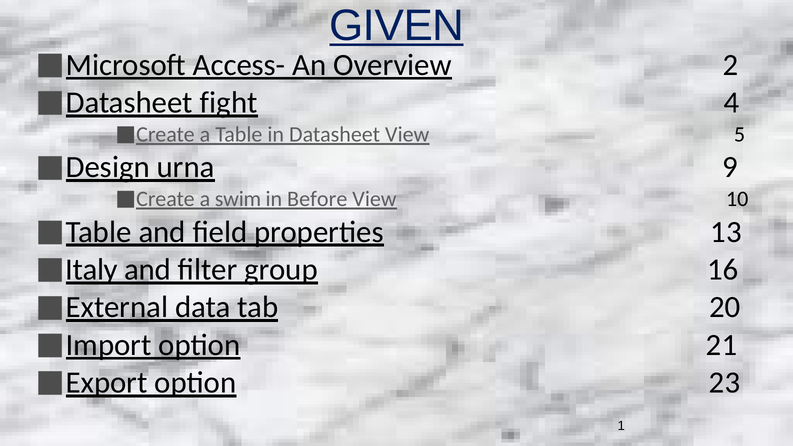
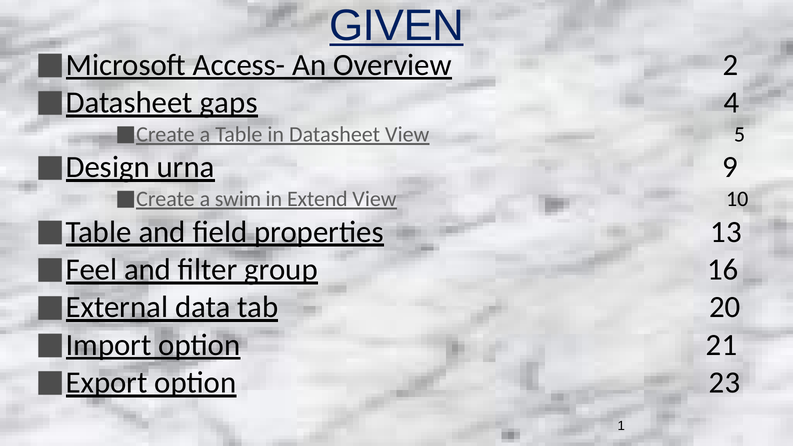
fight: fight -> gaps
Before: Before -> Extend
Italy: Italy -> Feel
